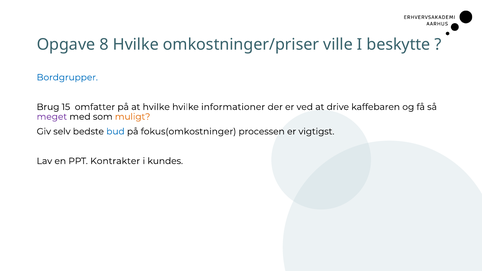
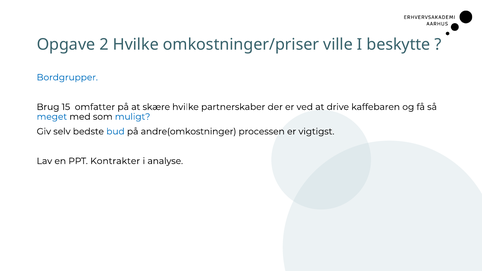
8: 8 -> 2
at hvilke: hvilke -> skære
informationer: informationer -> partnerskaber
meget colour: purple -> blue
muligt colour: orange -> blue
fokus(omkostninger: fokus(omkostninger -> andre(omkostninger
kundes: kundes -> analyse
